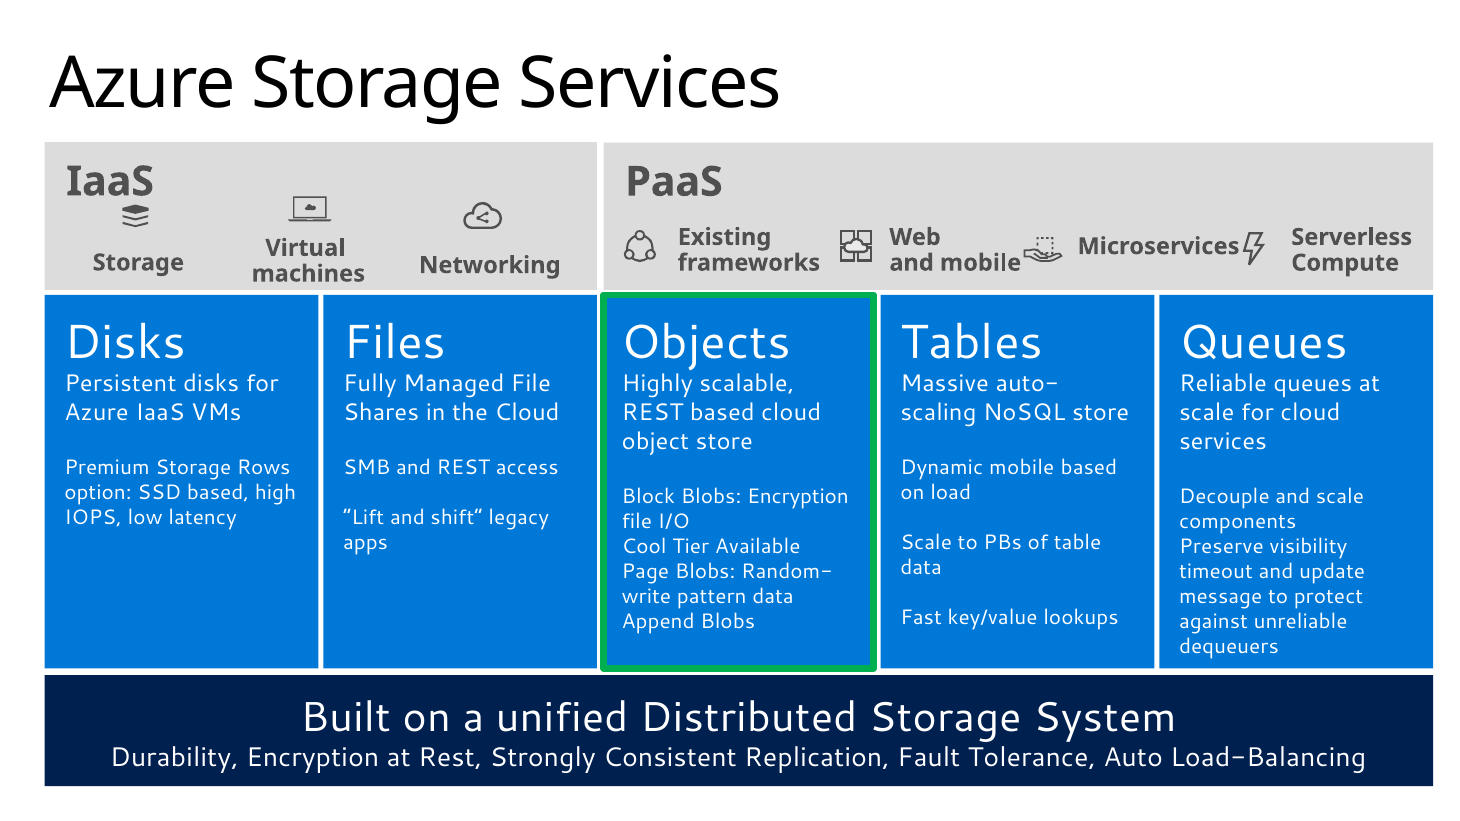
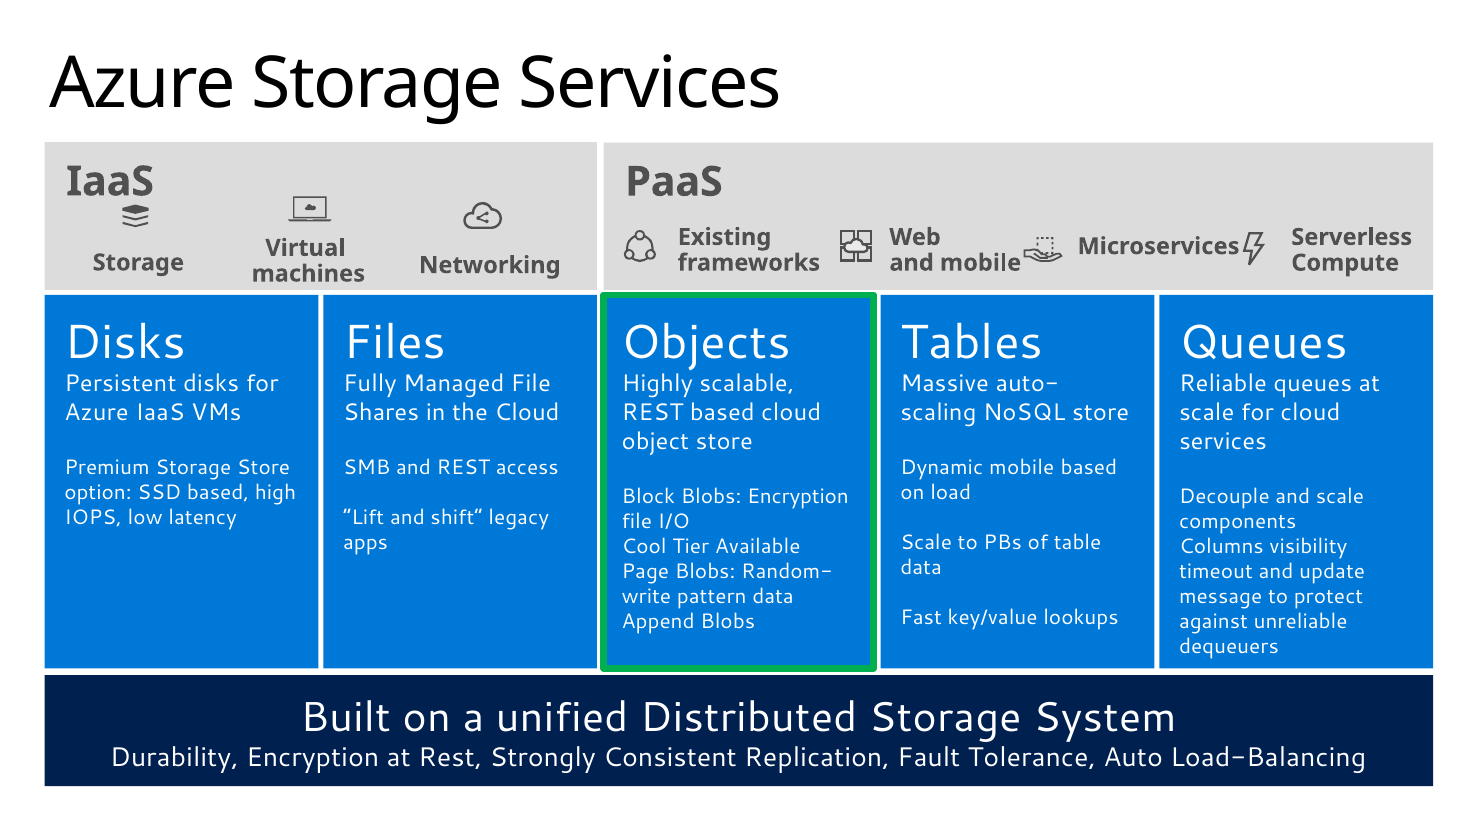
Storage Rows: Rows -> Store
Preserve: Preserve -> Columns
